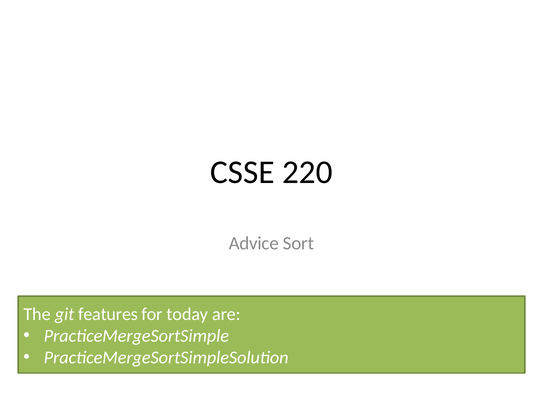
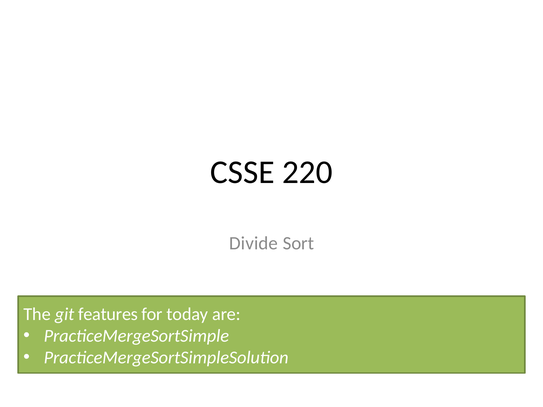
Advice: Advice -> Divide
